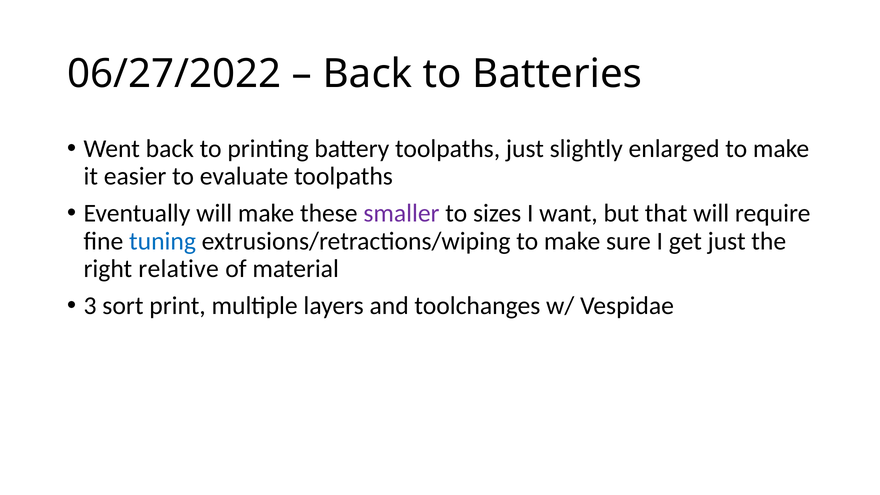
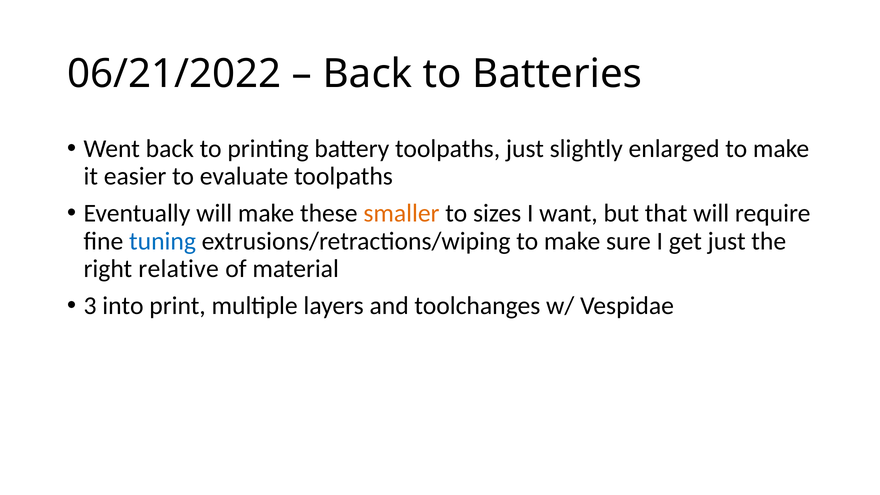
06/27/2022: 06/27/2022 -> 06/21/2022
smaller colour: purple -> orange
sort: sort -> into
